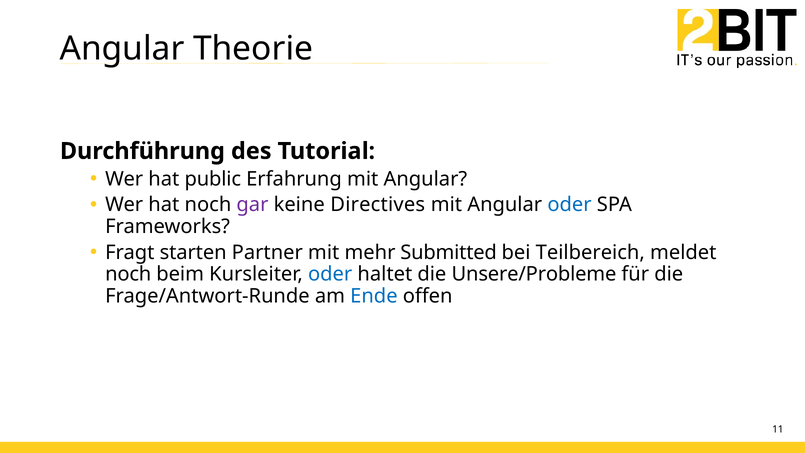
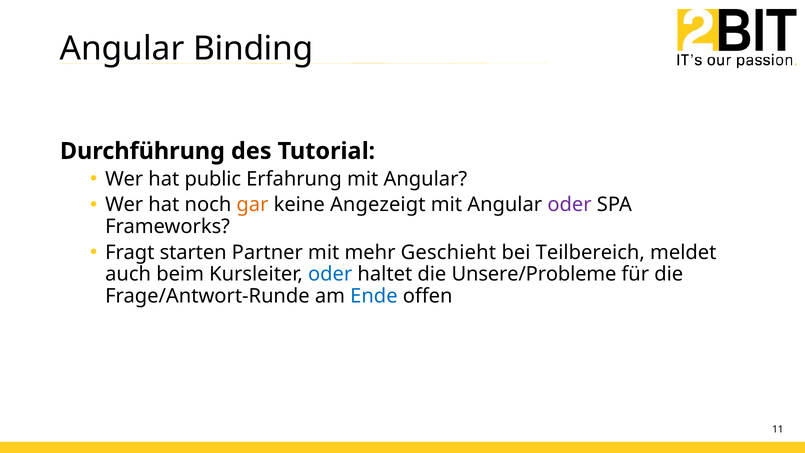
Theorie: Theorie -> Binding
gar colour: purple -> orange
Directives: Directives -> Angezeigt
oder at (570, 205) colour: blue -> purple
Submitted: Submitted -> Geschieht
noch at (128, 274): noch -> auch
